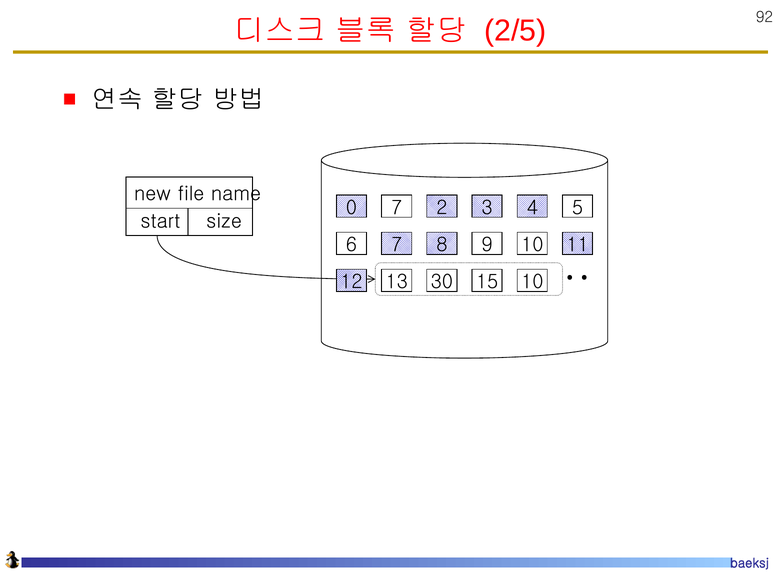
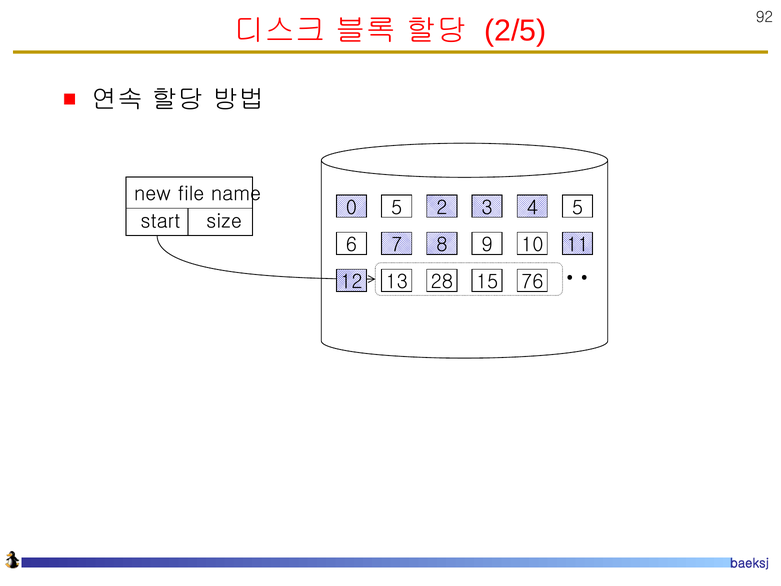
0 7: 7 -> 5
30: 30 -> 28
15 10: 10 -> 76
